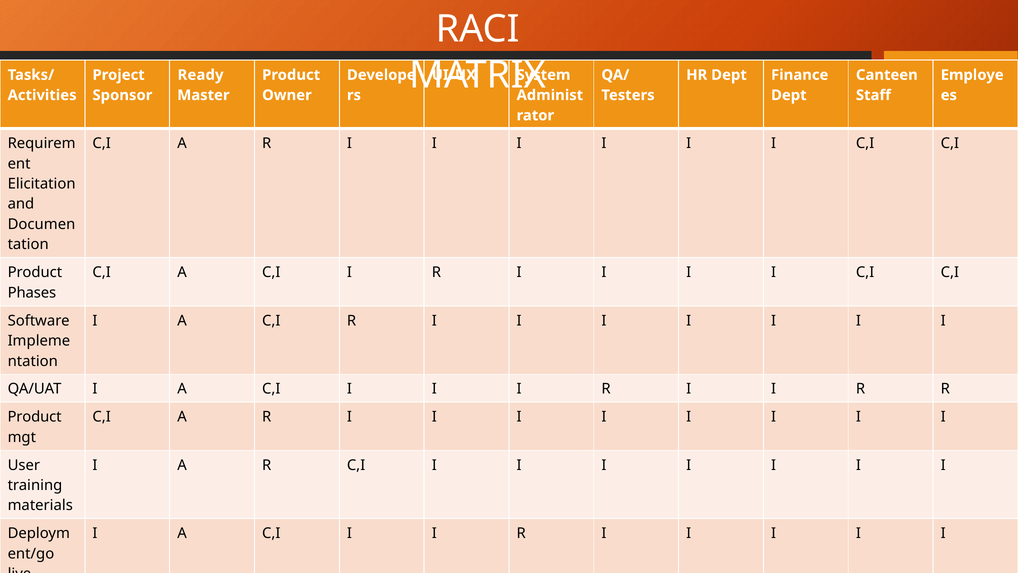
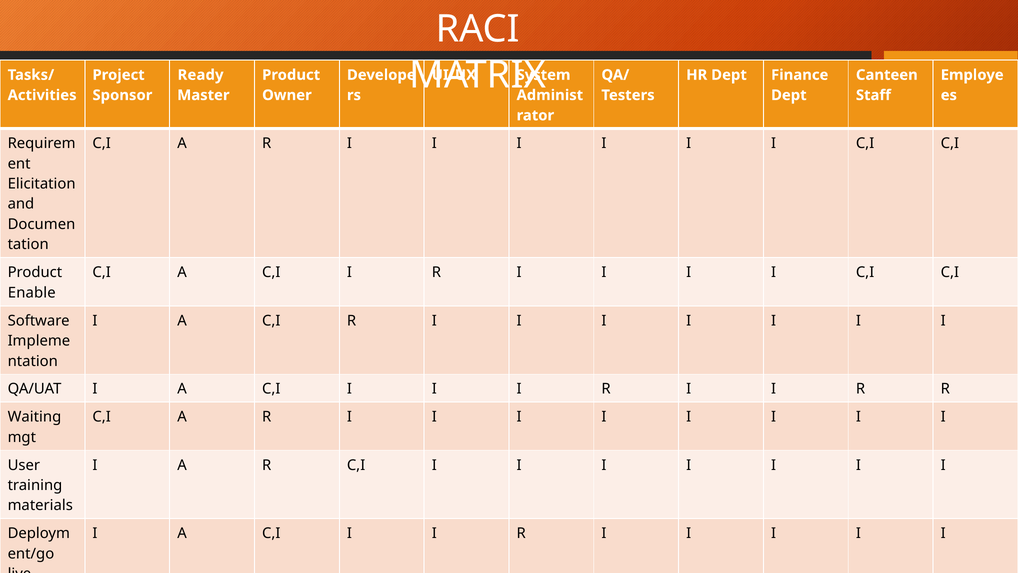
Phases: Phases -> Enable
Product at (35, 417): Product -> Waiting
